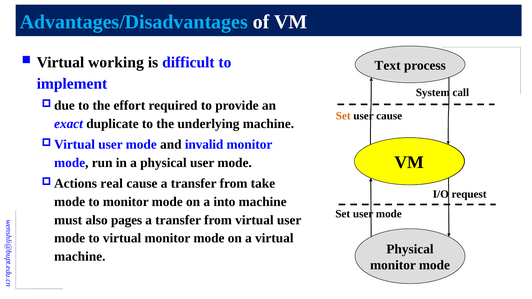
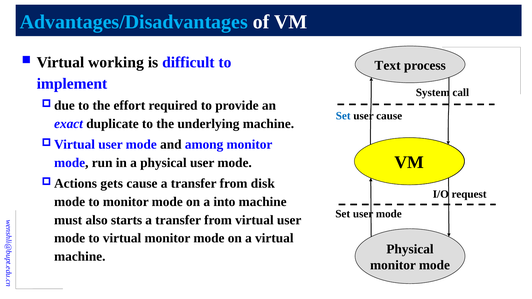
Set at (343, 116) colour: orange -> blue
invalid: invalid -> among
real: real -> gets
take: take -> disk
pages: pages -> starts
